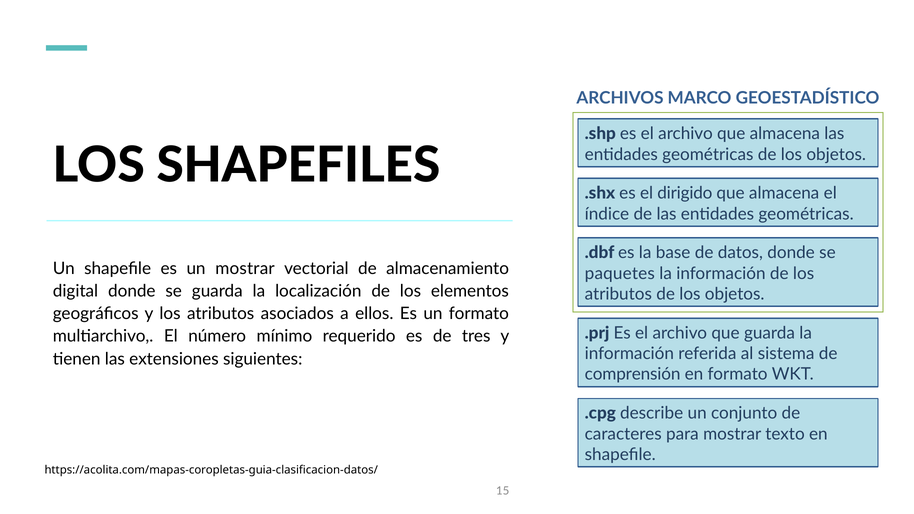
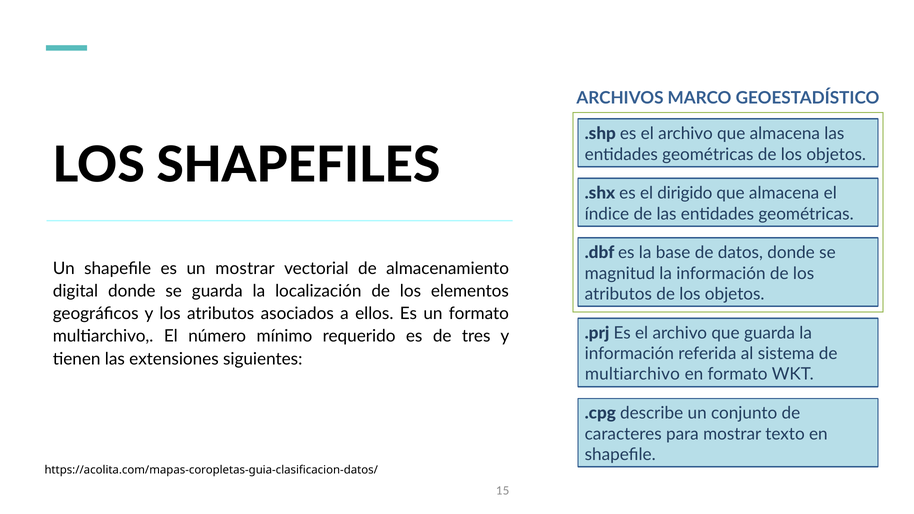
paquetes: paquetes -> magnitud
comprensión at (633, 374): comprensión -> multiarchivo
